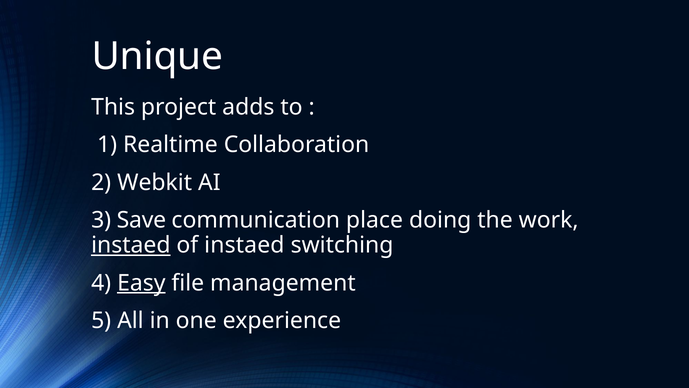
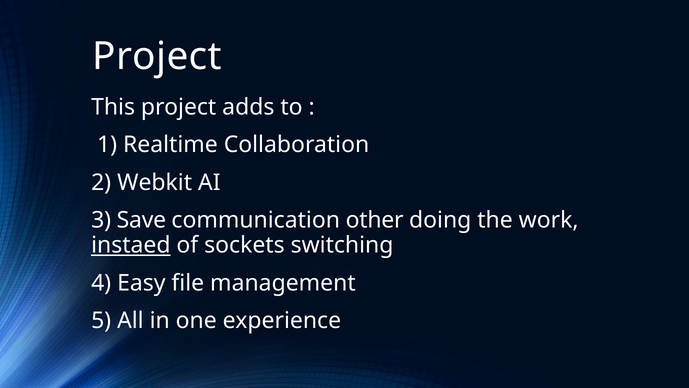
Unique at (157, 56): Unique -> Project
place: place -> other
of instaed: instaed -> sockets
Easy underline: present -> none
